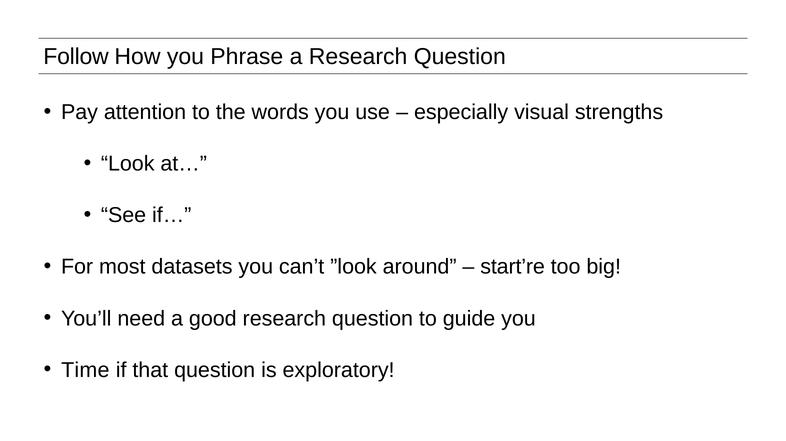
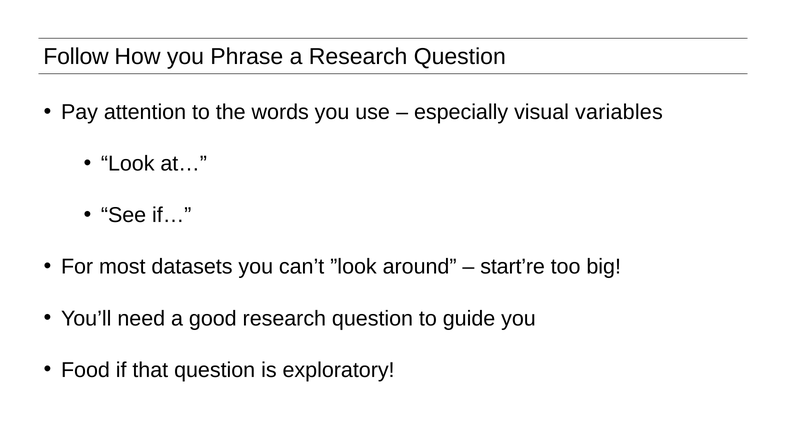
strengths: strengths -> variables
Time: Time -> Food
